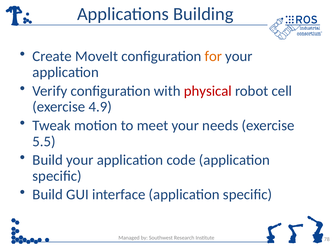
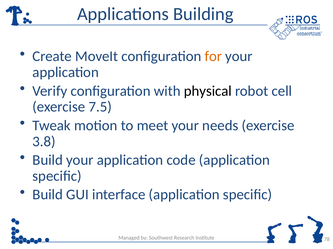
physical colour: red -> black
4.9: 4.9 -> 7.5
5.5: 5.5 -> 3.8
